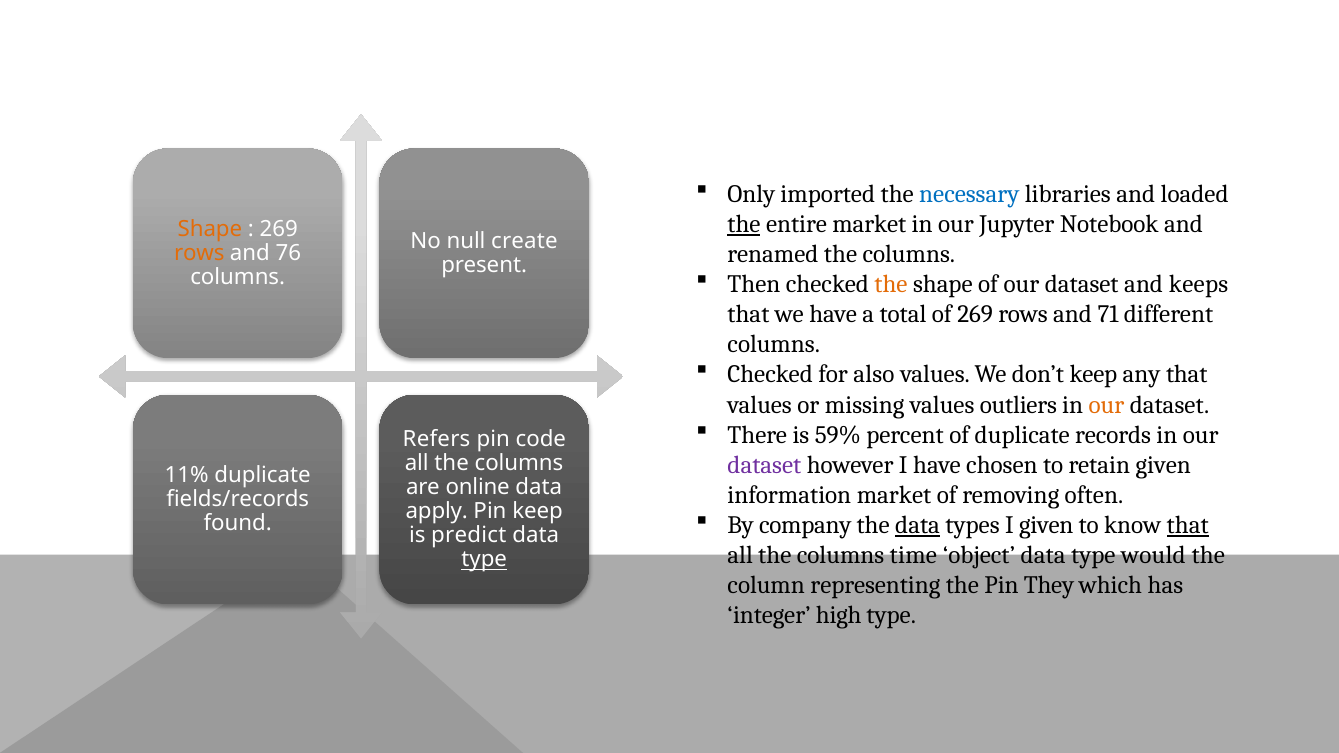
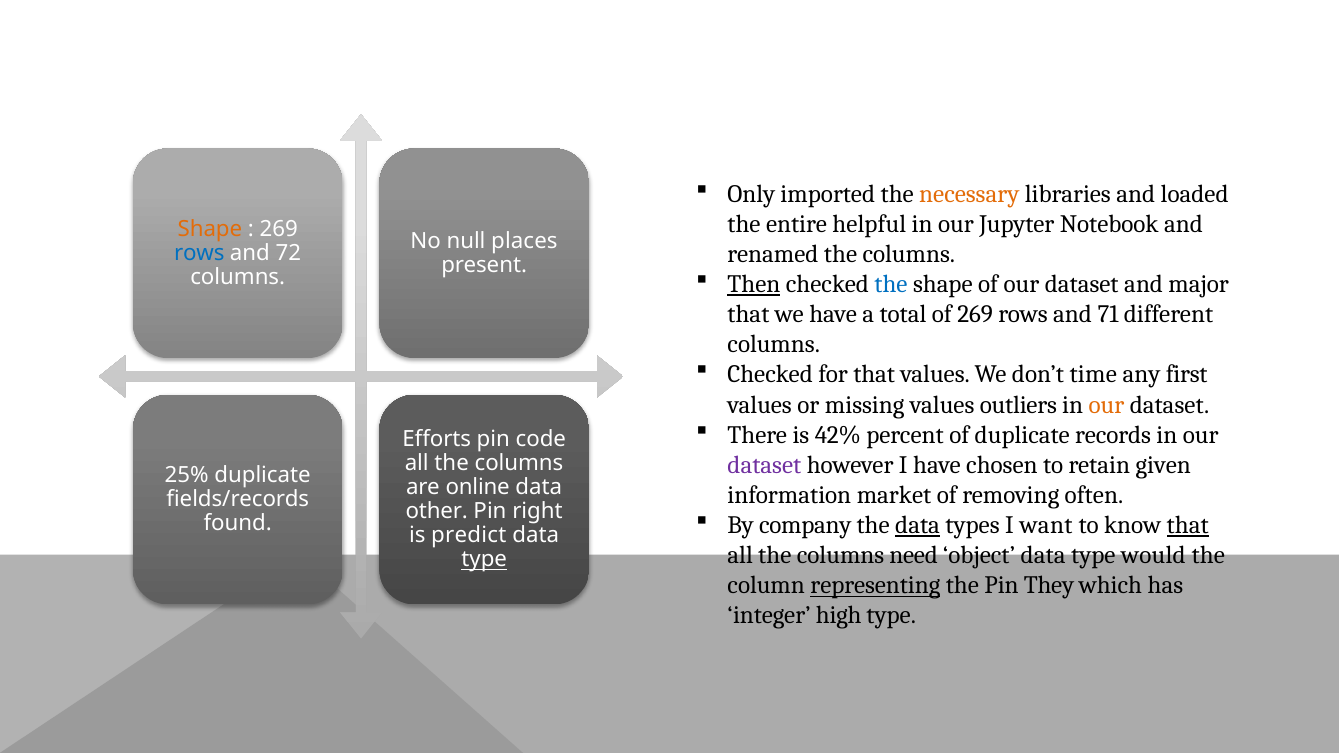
necessary colour: blue -> orange
the at (744, 224) underline: present -> none
entire market: market -> helpful
create: create -> places
rows at (199, 253) colour: orange -> blue
76: 76 -> 72
Then underline: none -> present
the at (891, 284) colour: orange -> blue
keeps: keeps -> major
for also: also -> that
don’t keep: keep -> time
any that: that -> first
59%: 59% -> 42%
Refers: Refers -> Efforts
11%: 11% -> 25%
apply: apply -> other
Pin keep: keep -> right
I given: given -> want
time: time -> need
representing underline: none -> present
